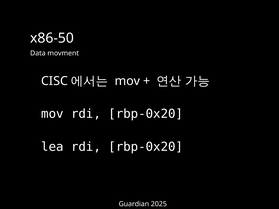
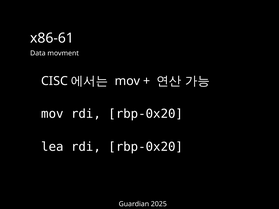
x86-50: x86-50 -> x86-61
